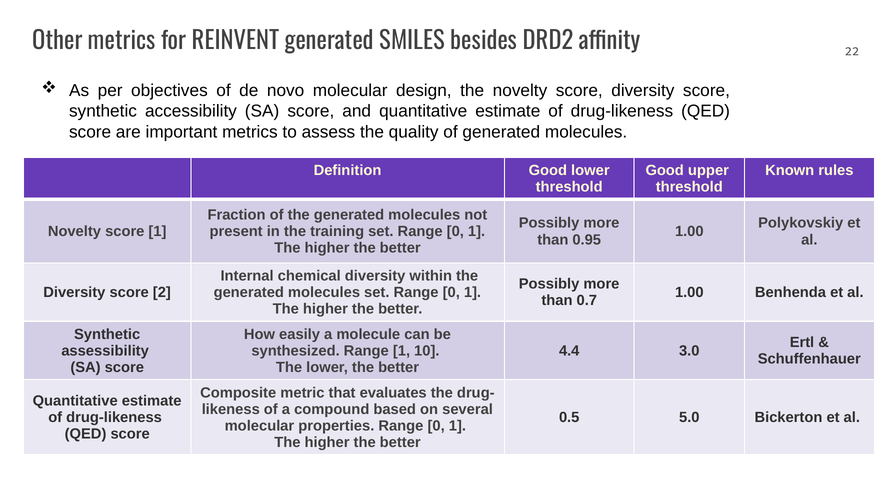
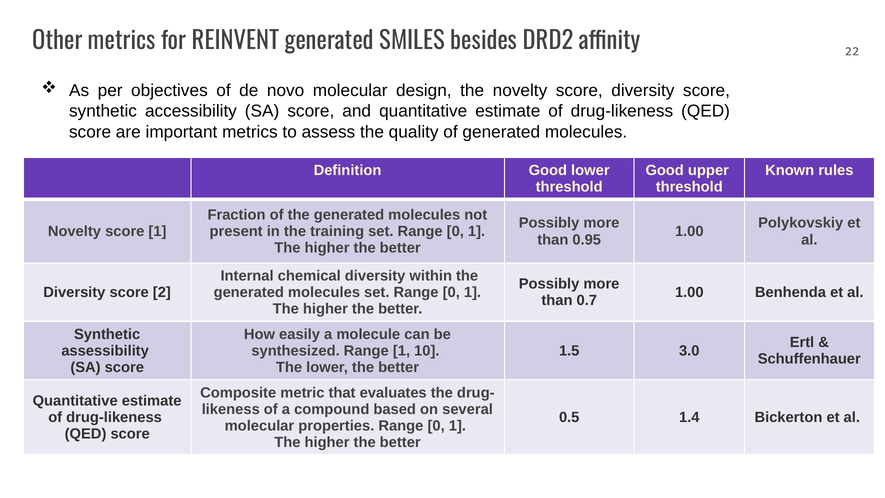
4.4: 4.4 -> 1.5
5.0: 5.0 -> 1.4
